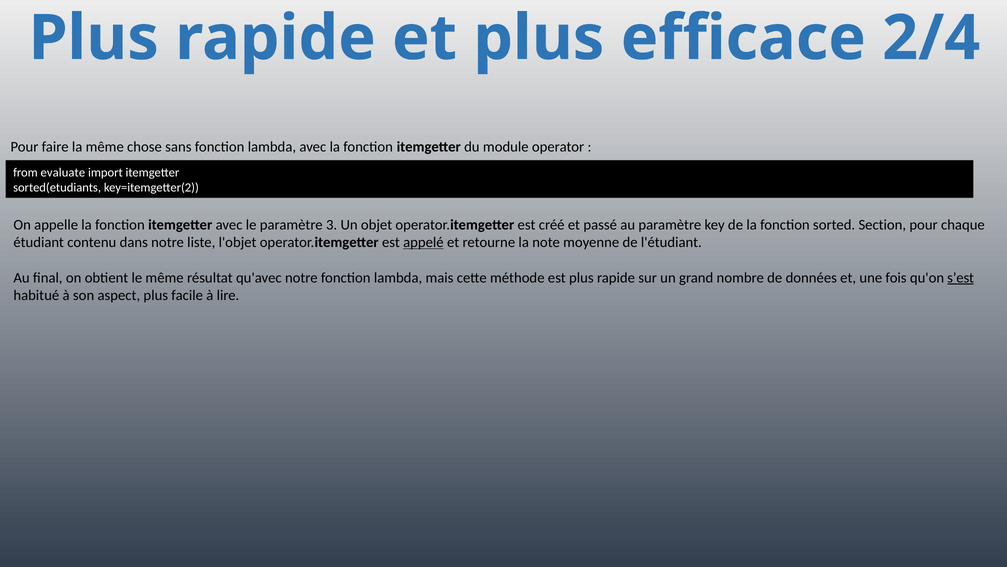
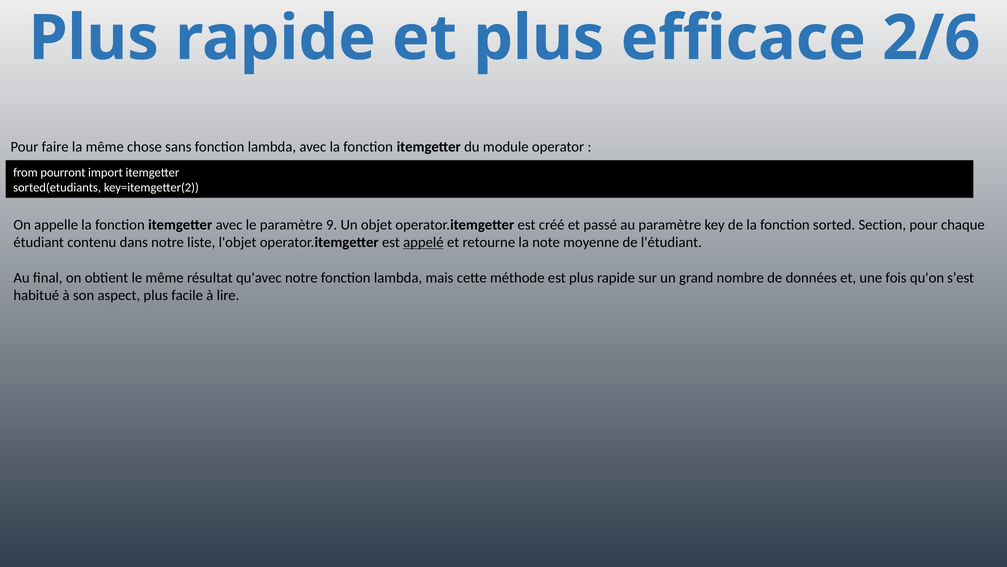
2/4: 2/4 -> 2/6
evaluate: evaluate -> pourront
3: 3 -> 9
s’est underline: present -> none
